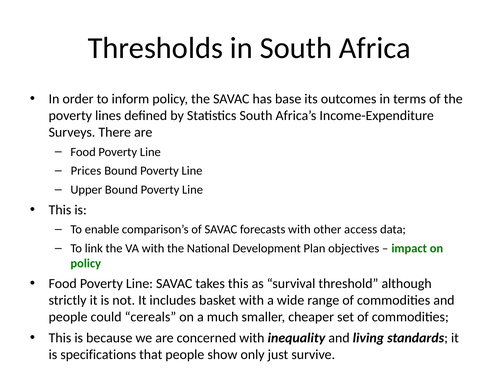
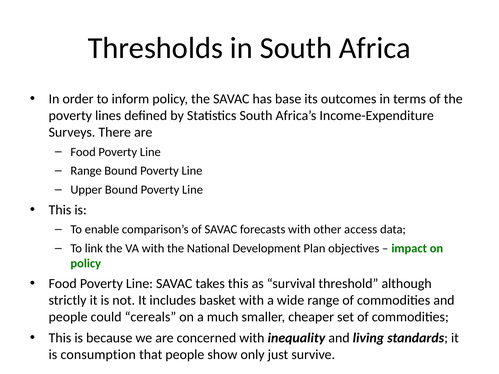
Prices at (86, 171): Prices -> Range
specifications: specifications -> consumption
